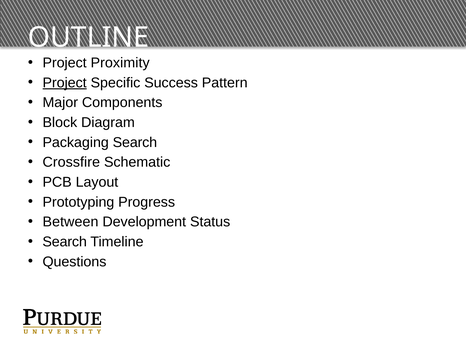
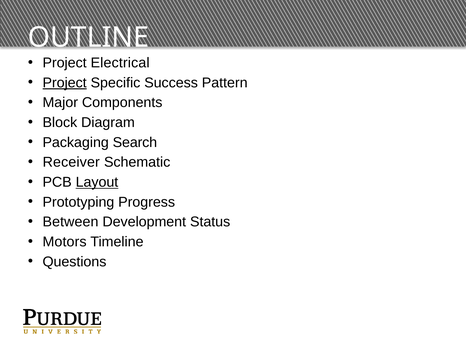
Proximity: Proximity -> Electrical
Crossfire: Crossfire -> Receiver
Layout underline: none -> present
Search at (65, 242): Search -> Motors
